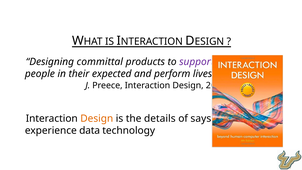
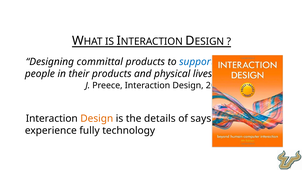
support colour: purple -> blue
their expected: expected -> products
perform: perform -> physical
data: data -> fully
